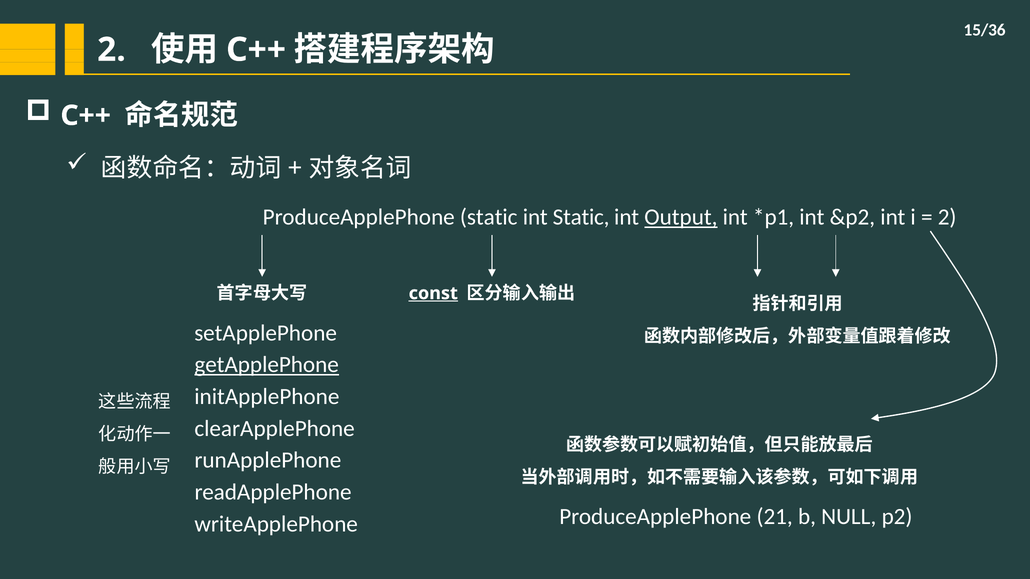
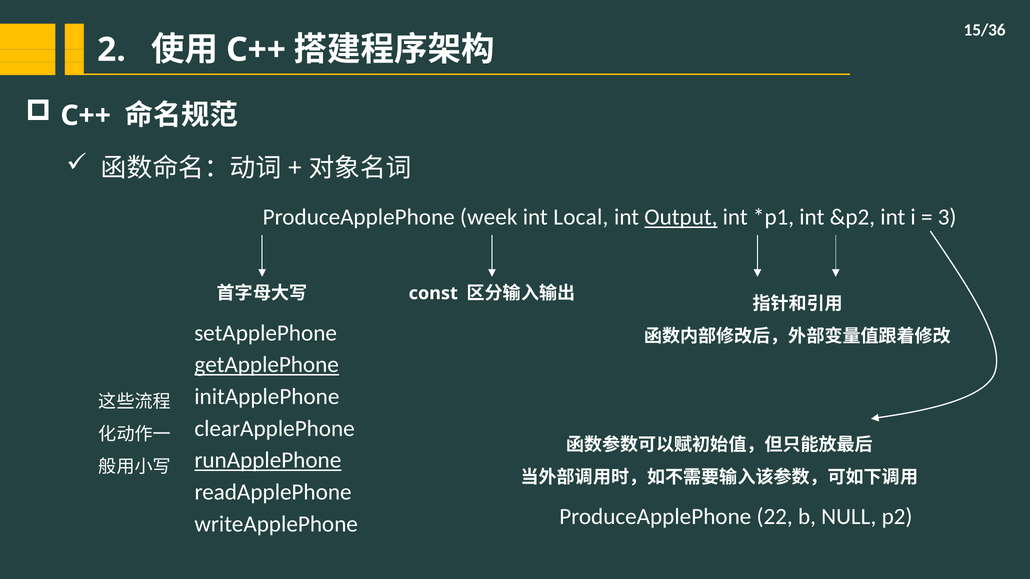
ProduceApplePhone static: static -> week
int Static: Static -> Local
2 at (947, 217): 2 -> 3
const underline: present -> none
runApplePhone underline: none -> present
21: 21 -> 22
